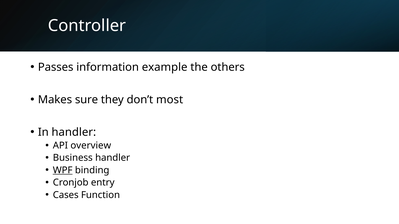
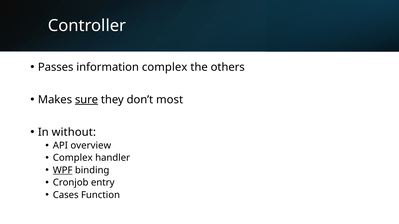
information example: example -> complex
sure underline: none -> present
In handler: handler -> without
Business at (73, 158): Business -> Complex
